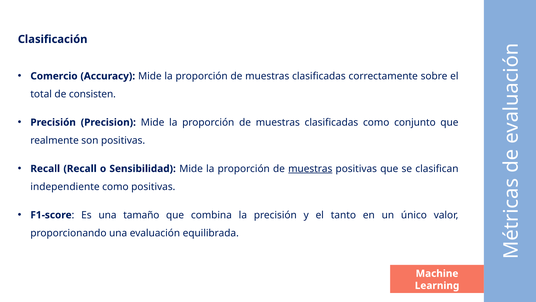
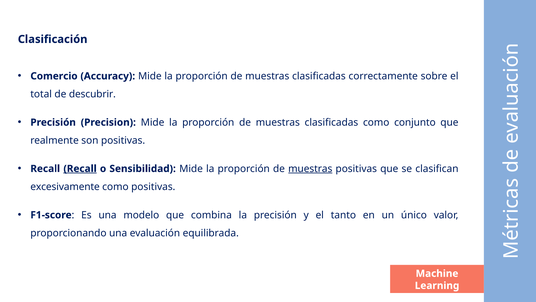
consisten: consisten -> descubrir
Recall at (80, 168) underline: none -> present
independiente: independiente -> excesivamente
tamaño: tamaño -> modelo
